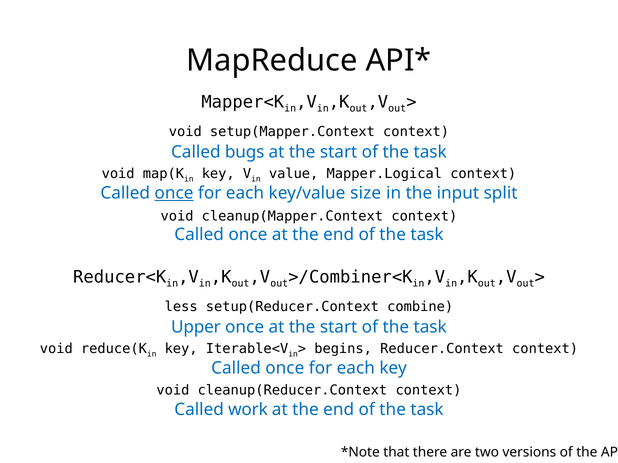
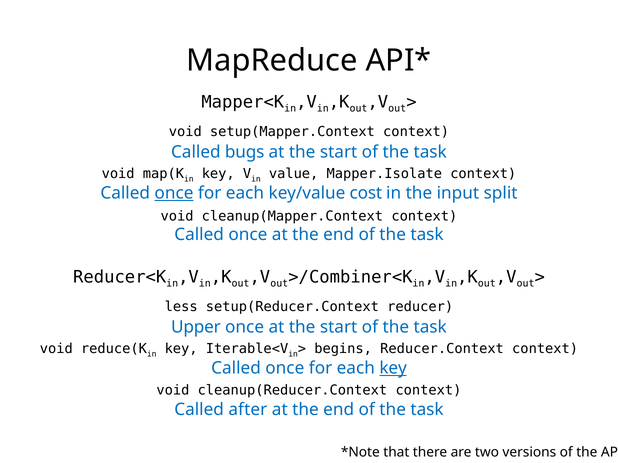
Mapper.Logical: Mapper.Logical -> Mapper.Isolate
size: size -> cost
combine: combine -> reducer
key at (393, 369) underline: none -> present
work: work -> after
